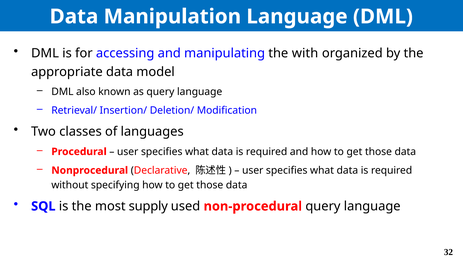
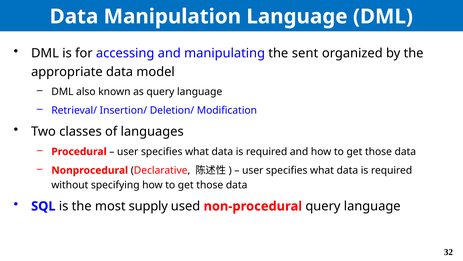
with: with -> sent
